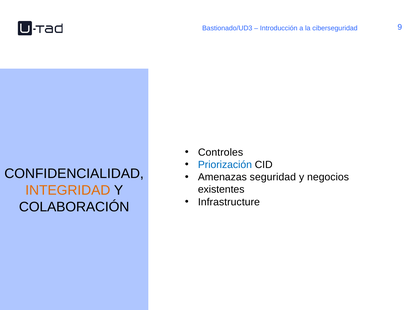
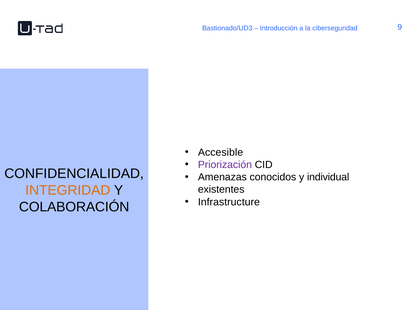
Controles: Controles -> Accesible
Priorización colour: blue -> purple
seguridad: seguridad -> conocidos
negocios: negocios -> individual
